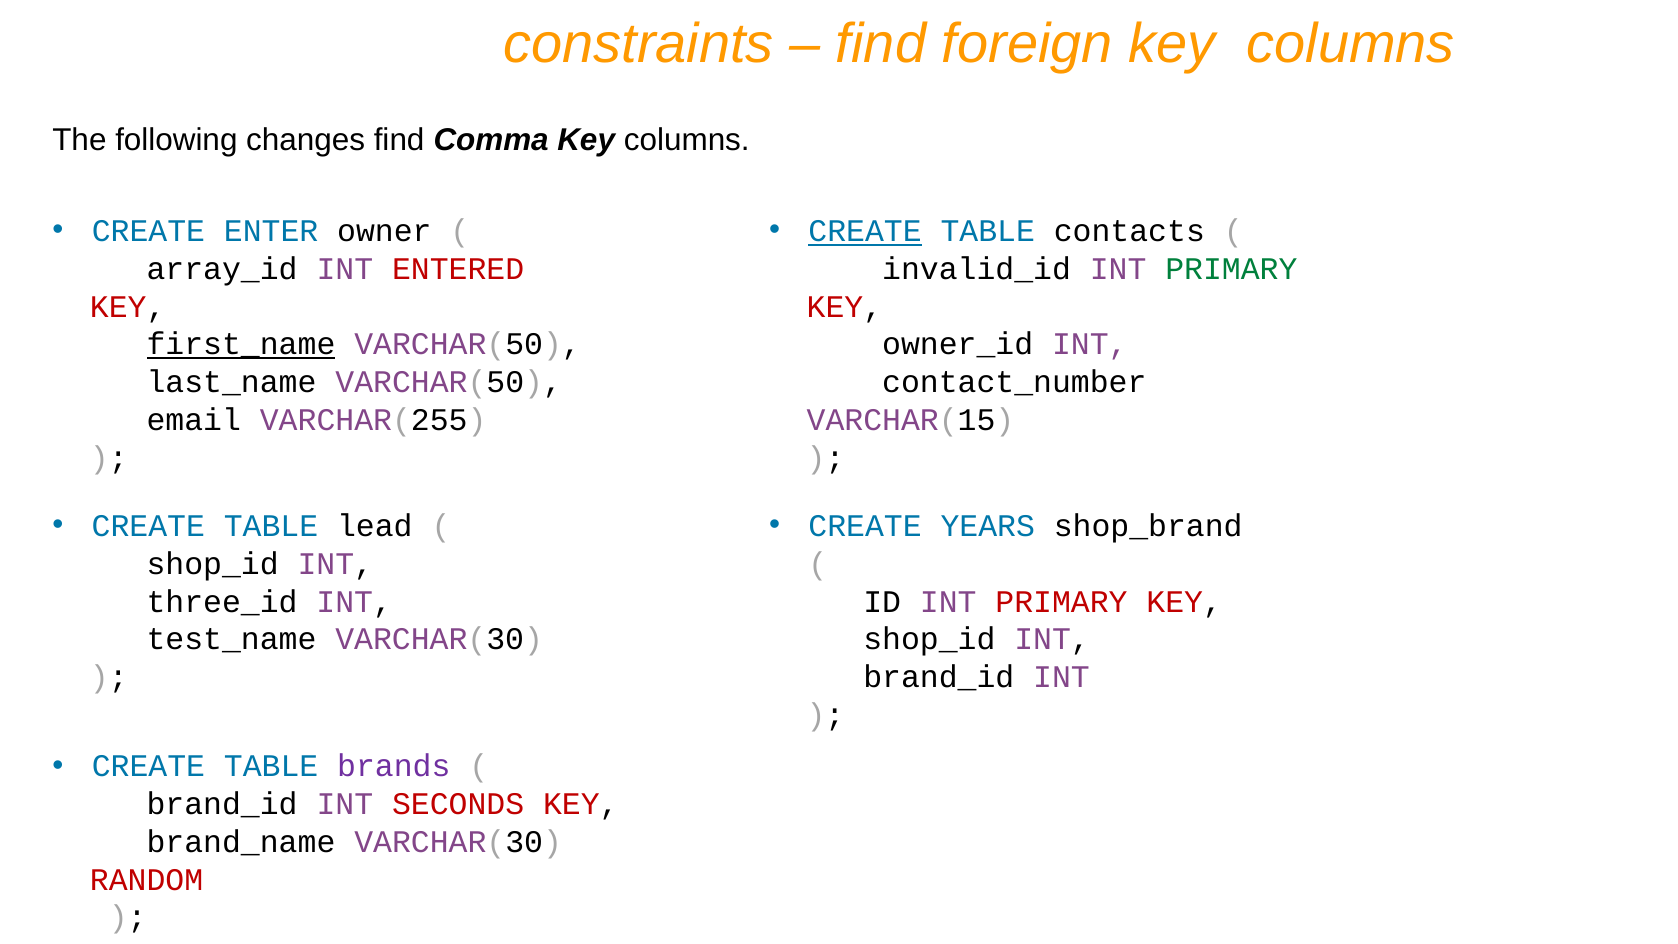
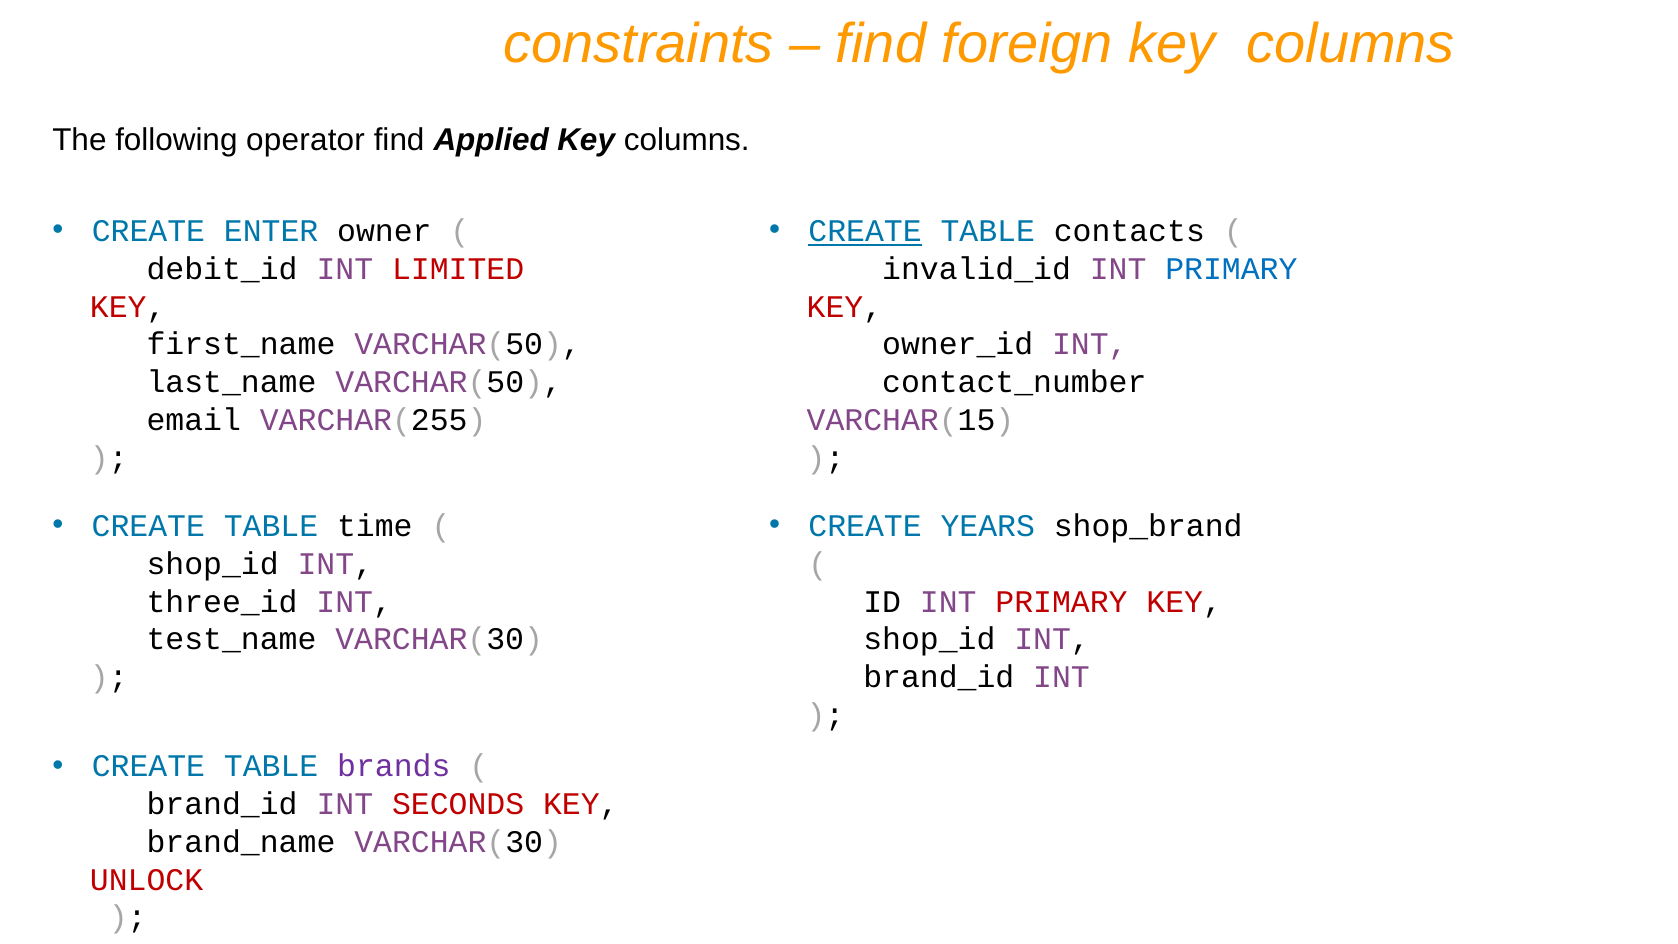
changes: changes -> operator
Comma: Comma -> Applied
array_id: array_id -> debit_id
ENTERED: ENTERED -> LIMITED
PRIMARY at (1231, 269) colour: green -> blue
first_name underline: present -> none
lead: lead -> time
RANDOM: RANDOM -> UNLOCK
